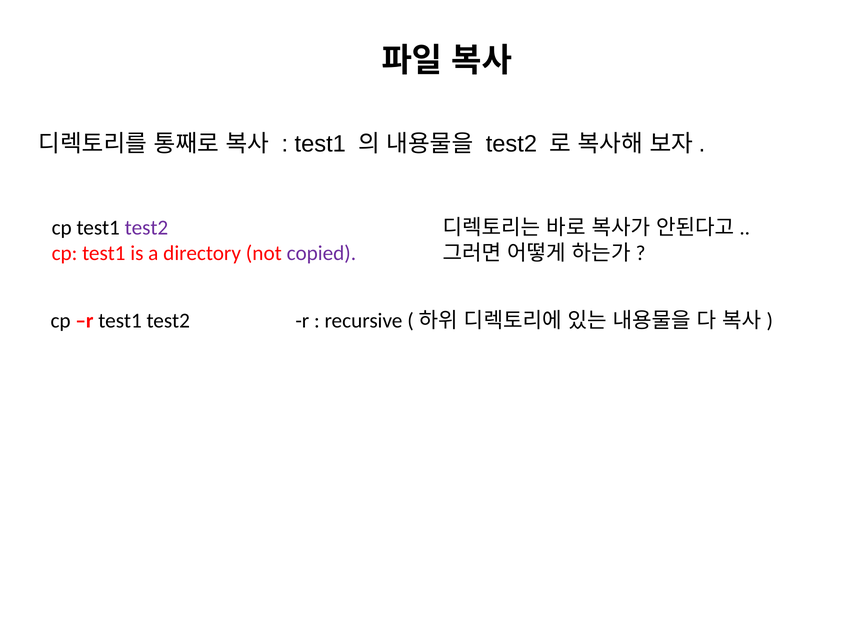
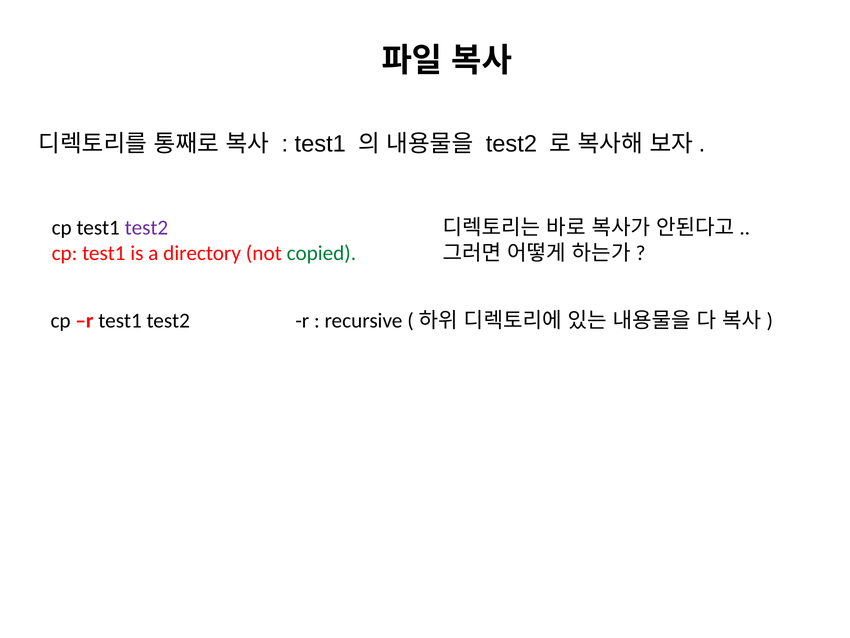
copied colour: purple -> green
